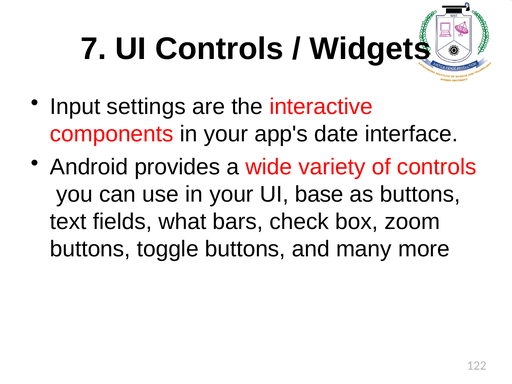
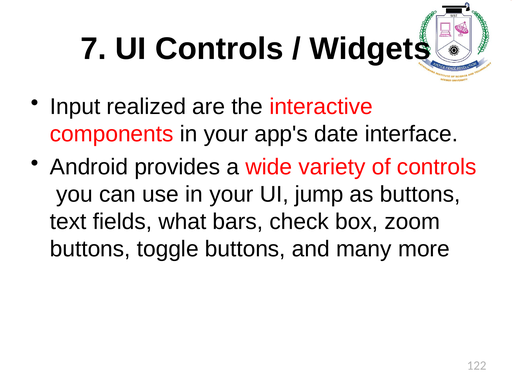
settings: settings -> realized
base: base -> jump
